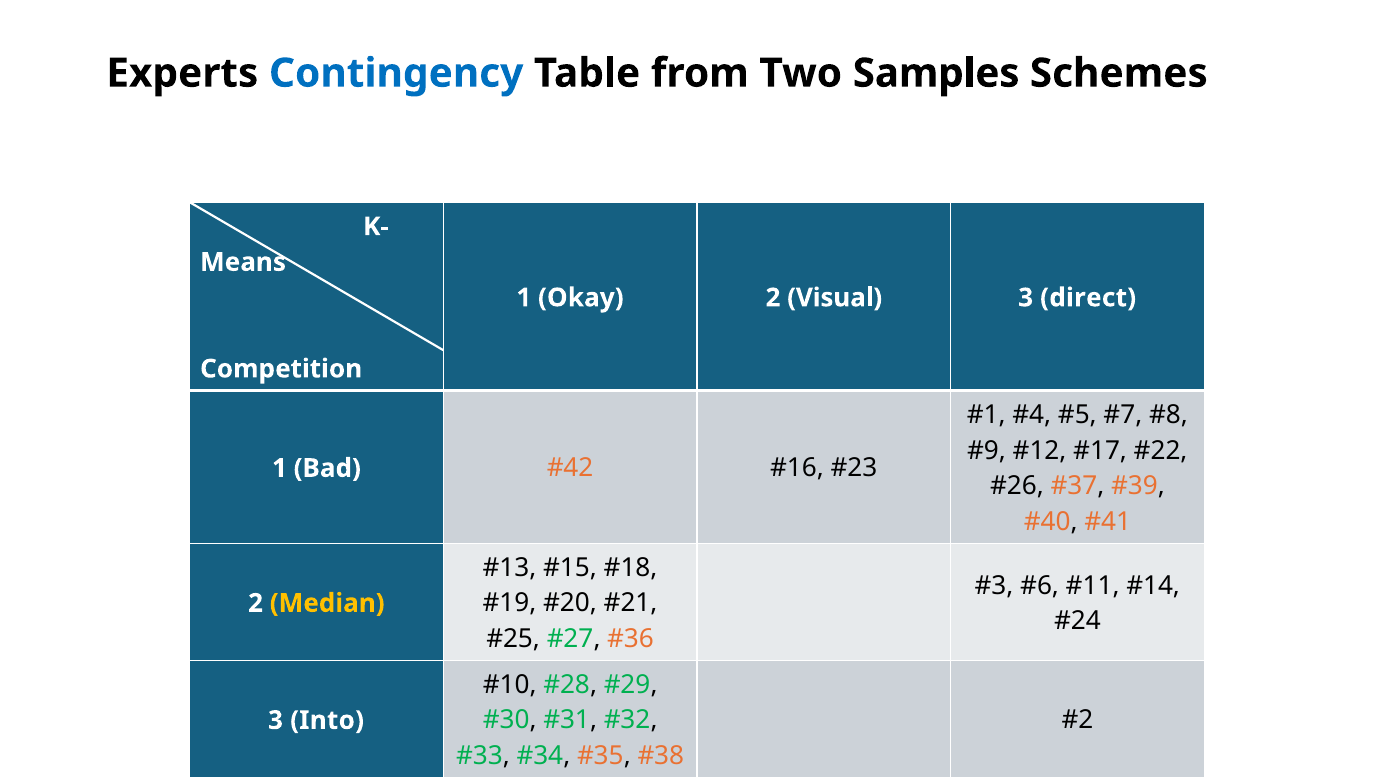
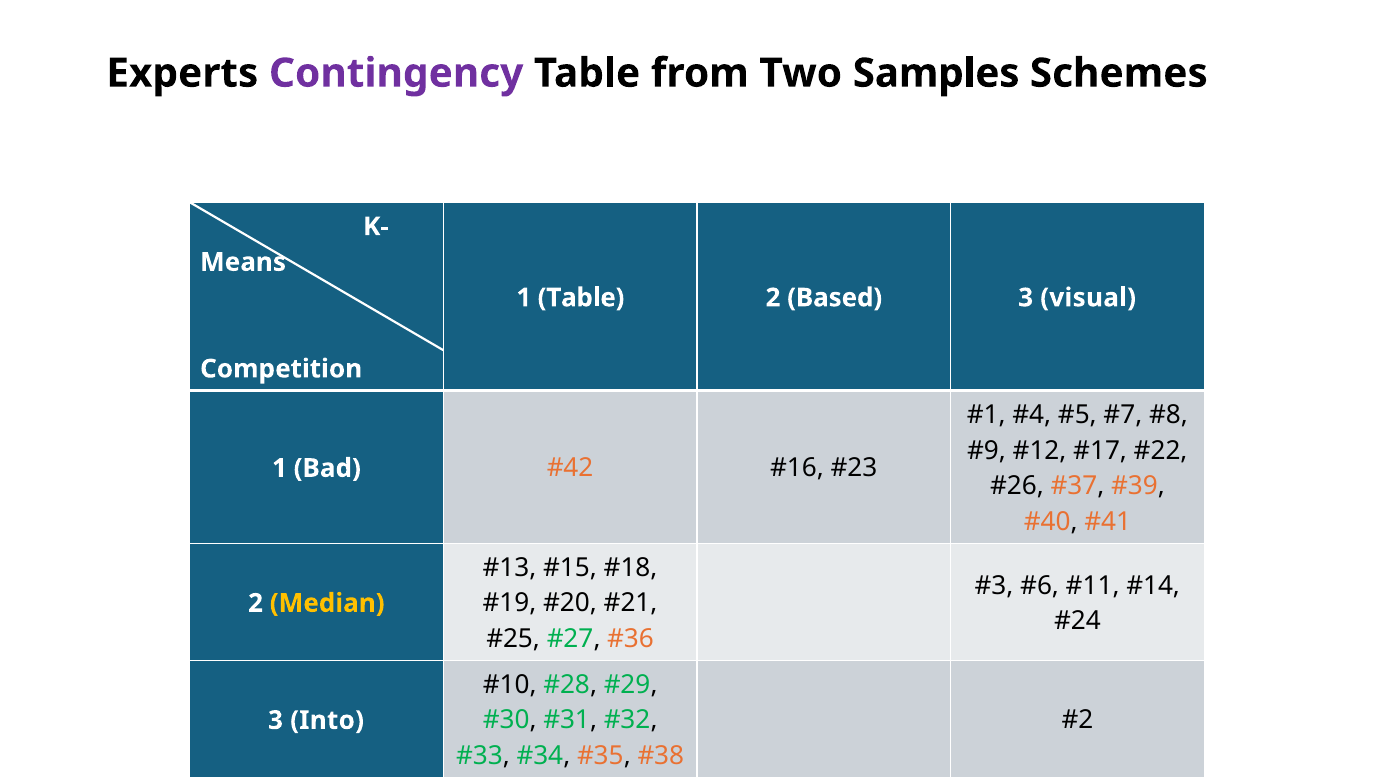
Contingency colour: blue -> purple
1 Okay: Okay -> Table
Visual: Visual -> Based
direct: direct -> visual
